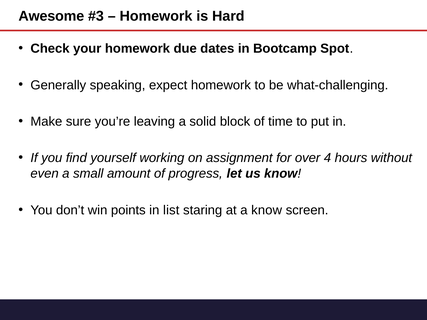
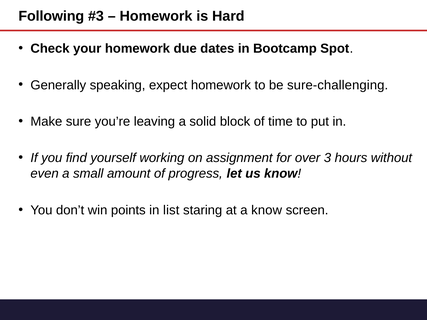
Awesome: Awesome -> Following
what-challenging: what-challenging -> sure-challenging
4: 4 -> 3
